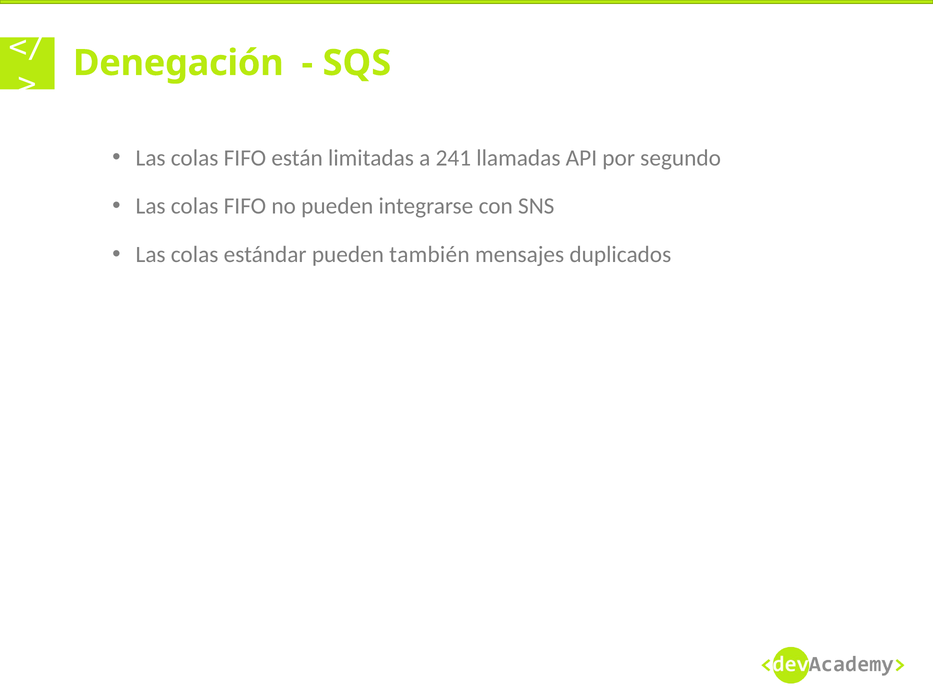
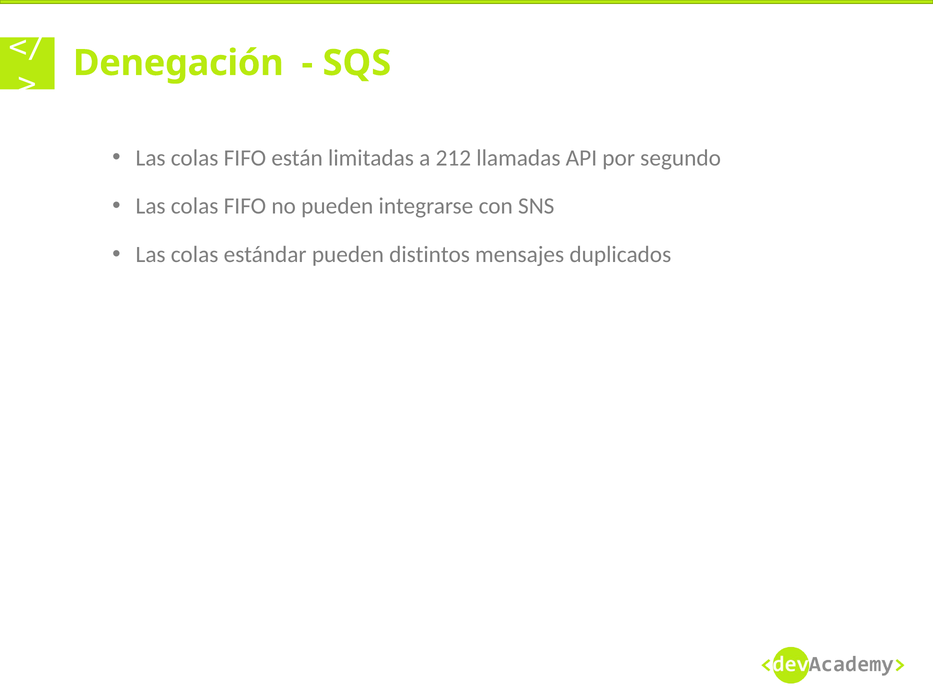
241: 241 -> 212
también: también -> distintos
